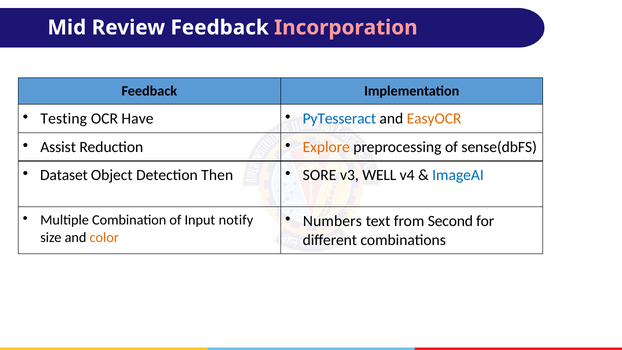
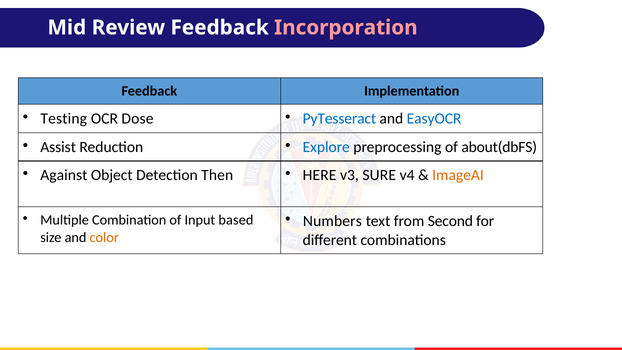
Have: Have -> Dose
EasyOCR colour: orange -> blue
Explore colour: orange -> blue
sense(dbFS: sense(dbFS -> about(dbFS
Dataset: Dataset -> Against
SORE: SORE -> HERE
WELL: WELL -> SURE
ImageAI colour: blue -> orange
notify: notify -> based
